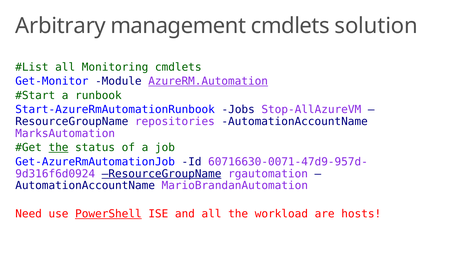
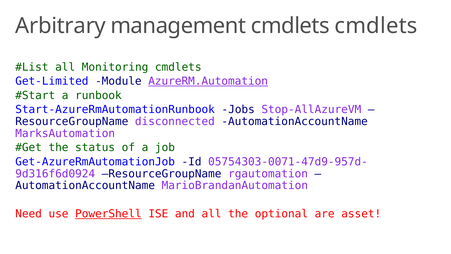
cmdlets solution: solution -> cmdlets
Get-Monitor: Get-Monitor -> Get-Limited
repositories: repositories -> disconnected
the at (59, 147) underline: present -> none
60716630-0071-47d9-957d-: 60716630-0071-47d9-957d- -> 05754303-0071-47d9-957d-
ResourceGroupName at (162, 173) underline: present -> none
workload: workload -> optional
hosts: hosts -> asset
